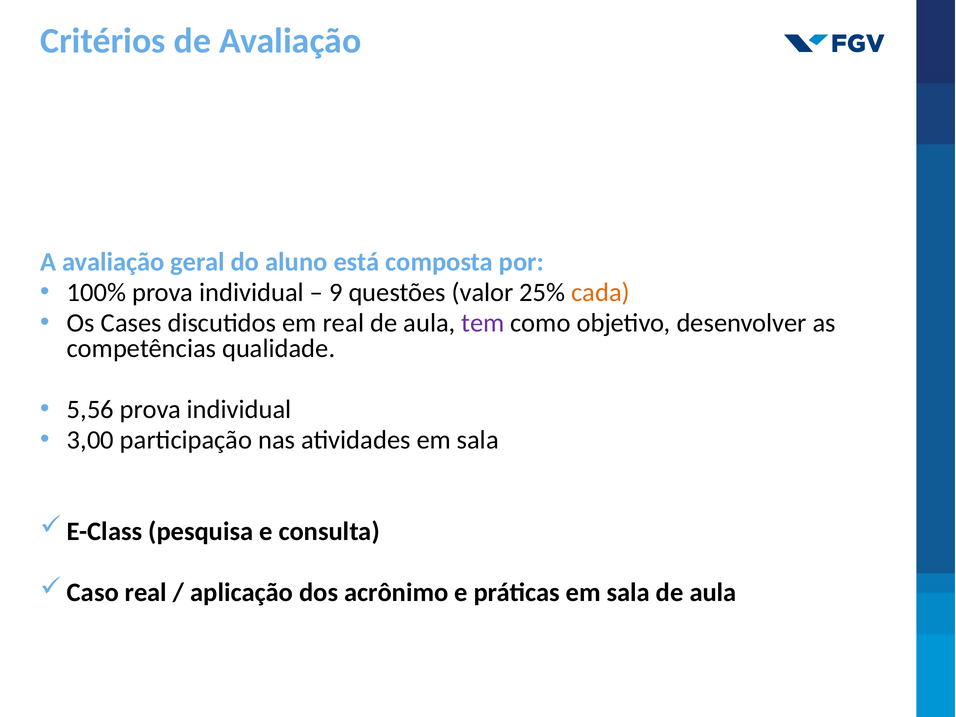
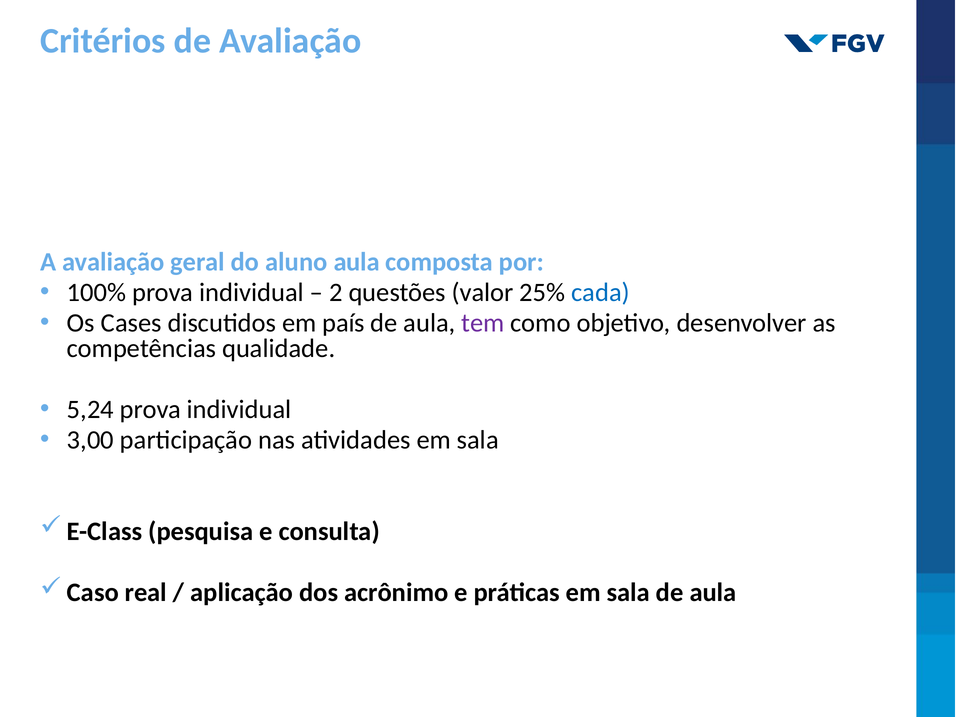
aluno está: está -> aula
9: 9 -> 2
cada colour: orange -> blue
em real: real -> país
5,56: 5,56 -> 5,24
